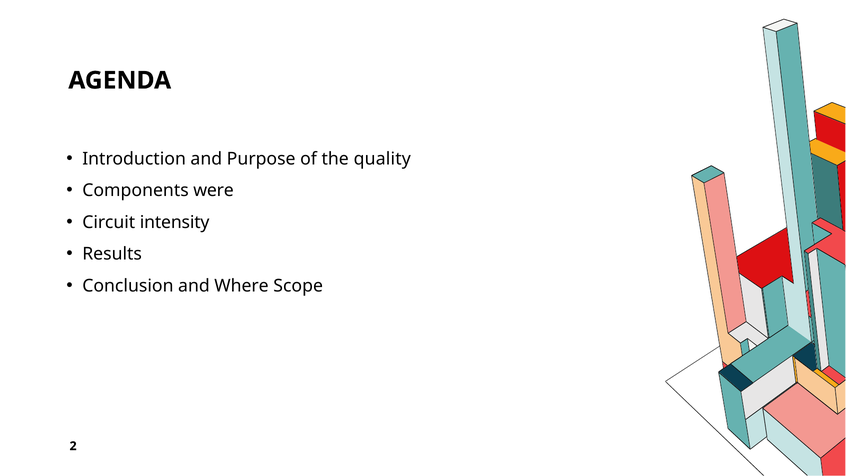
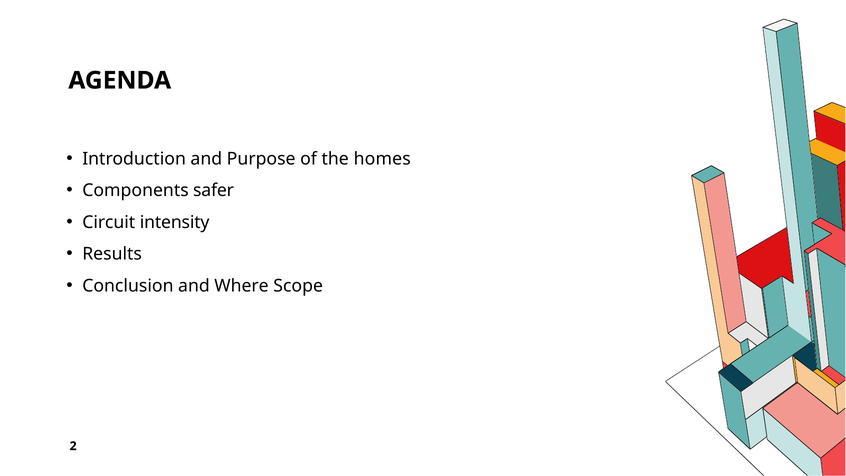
quality: quality -> homes
were: were -> safer
